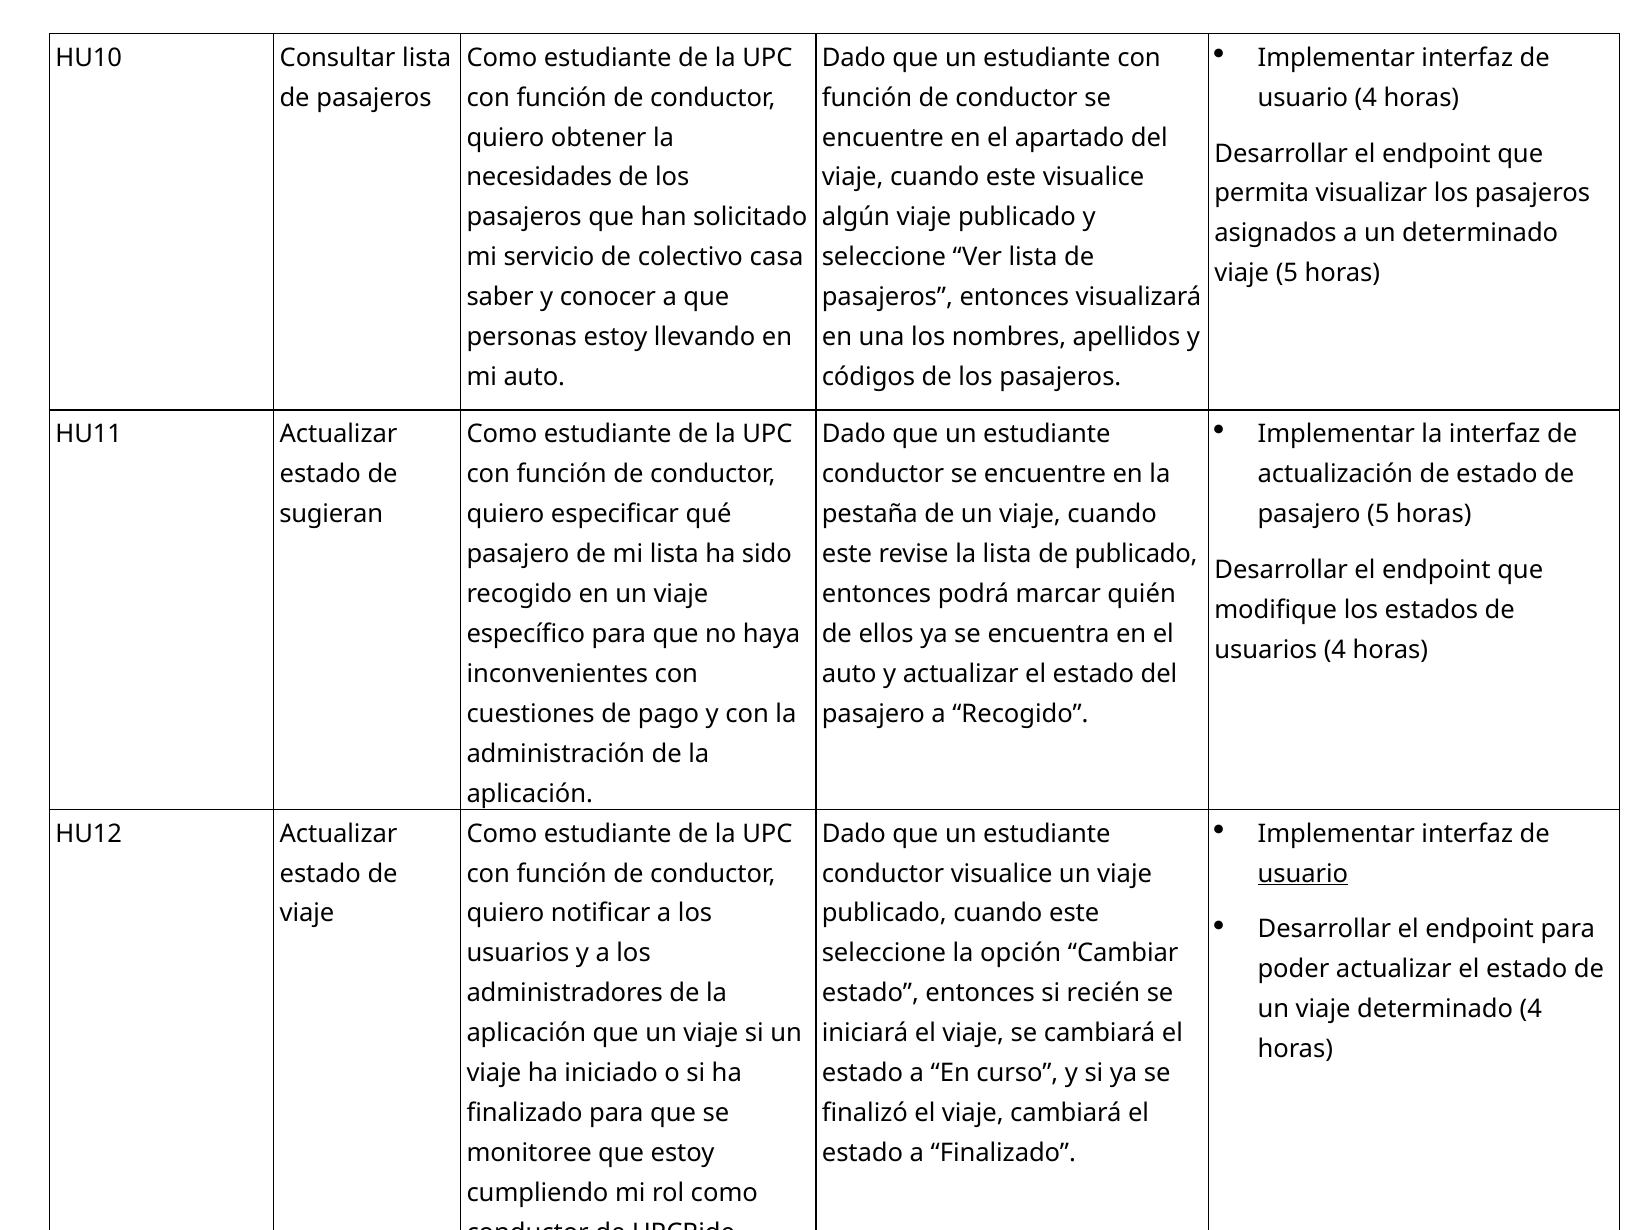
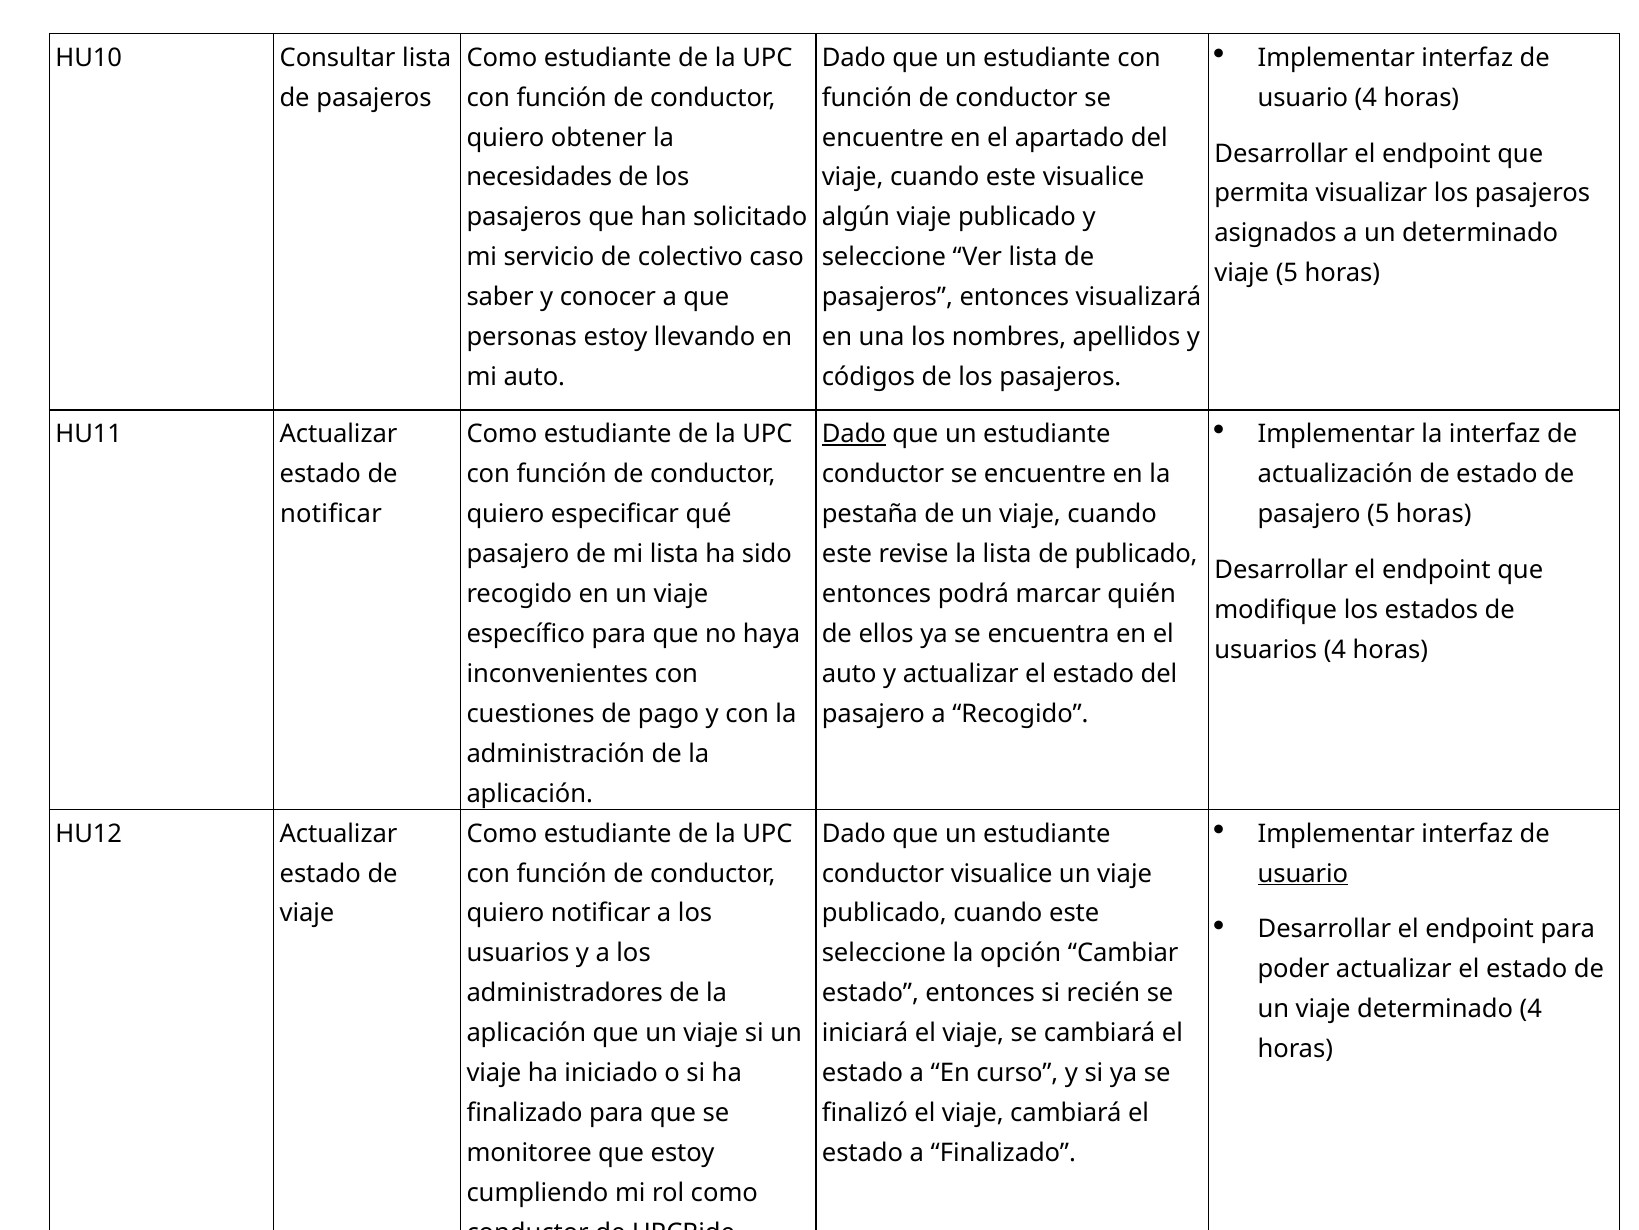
casa: casa -> caso
Dado at (854, 434) underline: none -> present
sugieran at (331, 514): sugieran -> notificar
